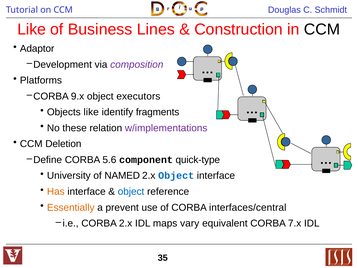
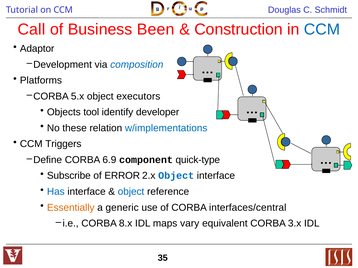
Like at (32, 29): Like -> Call
Lines: Lines -> Been
CCM at (322, 29) colour: black -> blue
composition colour: purple -> blue
9.x: 9.x -> 5.x
Objects like: like -> tool
fragments: fragments -> developer
w/implementations colour: purple -> blue
Deletion: Deletion -> Triggers
5.6: 5.6 -> 6.9
University: University -> Subscribe
NAMED: NAMED -> ERROR
Has colour: orange -> blue
prevent: prevent -> generic
CORBA 2.x: 2.x -> 8.x
7.x: 7.x -> 3.x
